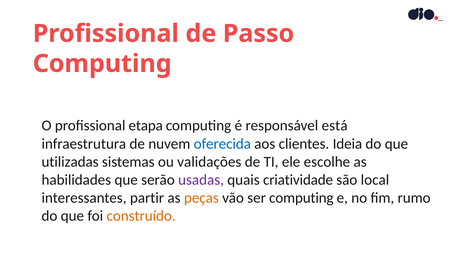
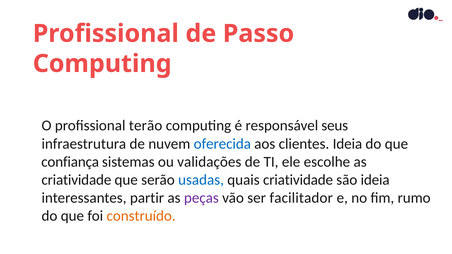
etapa: etapa -> terão
está: está -> seus
utilizadas: utilizadas -> confiança
habilidades at (76, 180): habilidades -> criatividade
usadas colour: purple -> blue
são local: local -> ideia
peças colour: orange -> purple
ser computing: computing -> facilitador
